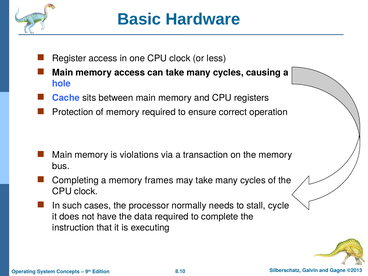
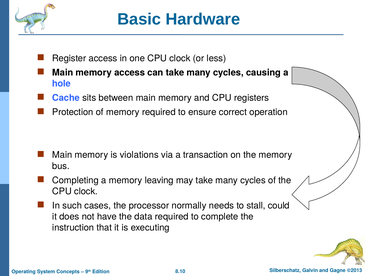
frames: frames -> leaving
cycle: cycle -> could
